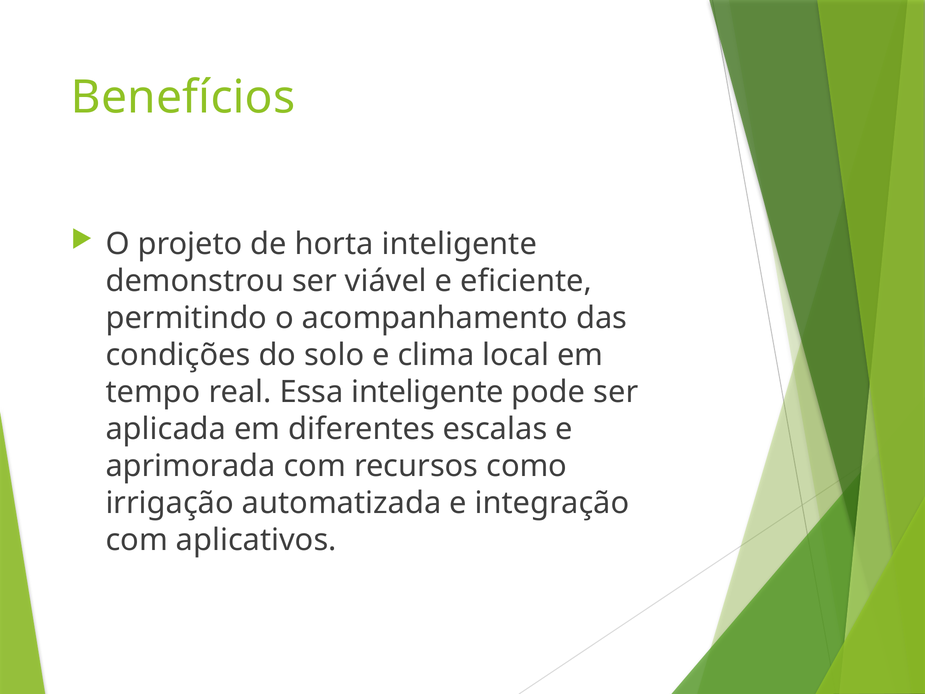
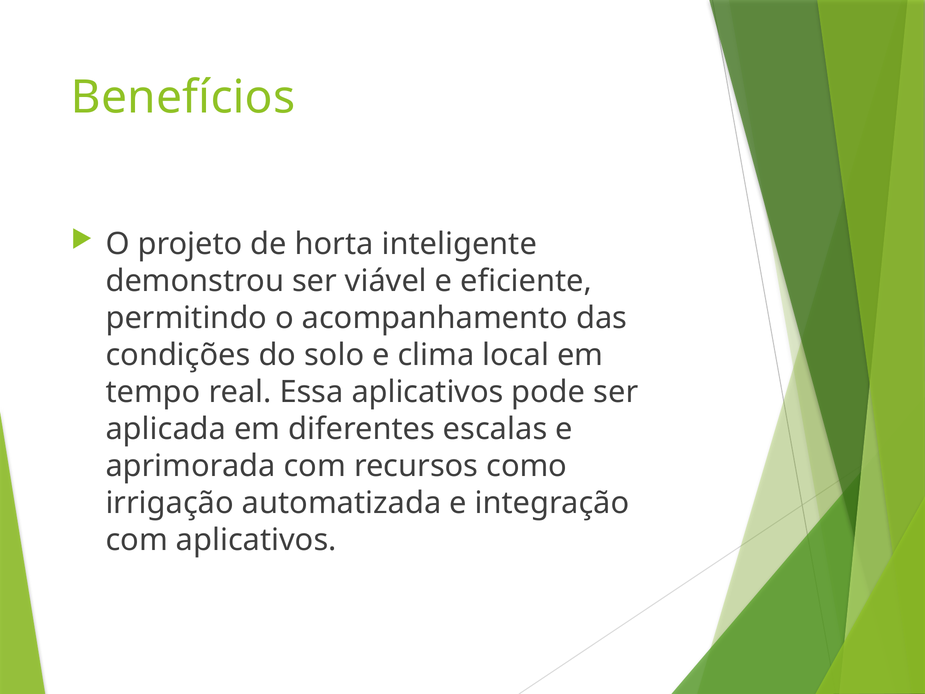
Essa inteligente: inteligente -> aplicativos
